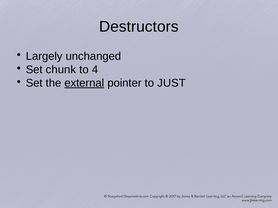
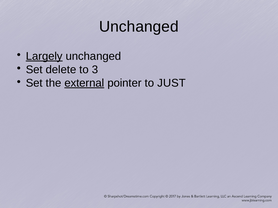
Destructors at (139, 27): Destructors -> Unchanged
Largely underline: none -> present
chunk: chunk -> delete
4: 4 -> 3
